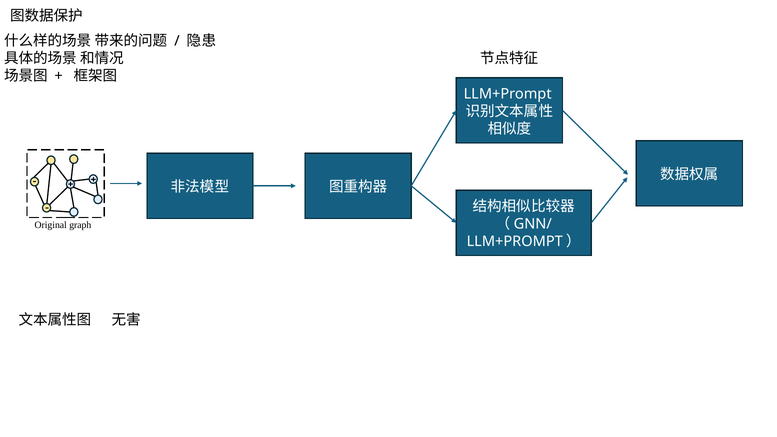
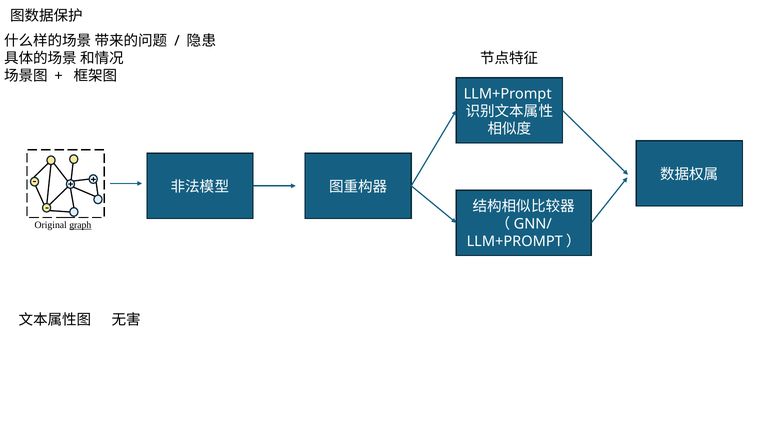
graph underline: none -> present
